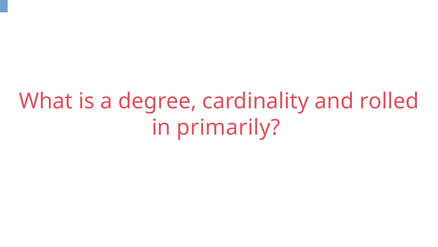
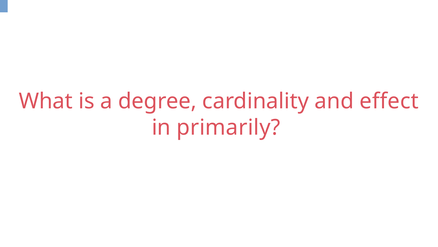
rolled: rolled -> effect
